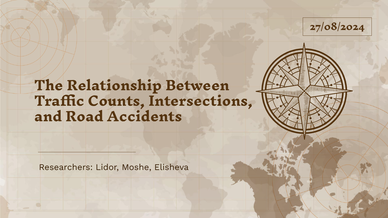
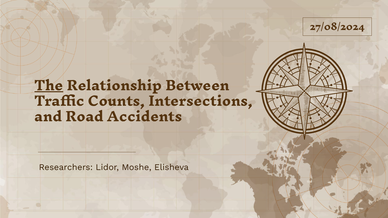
The underline: none -> present
